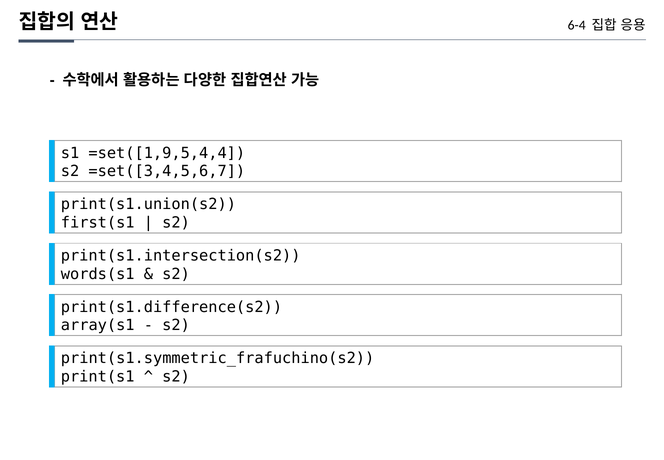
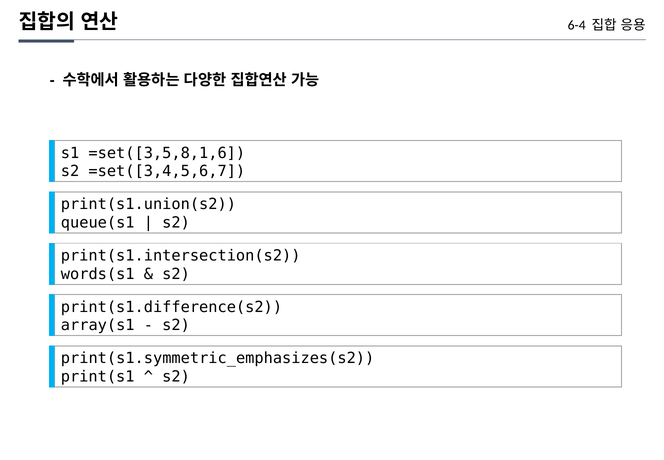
=set([1,9,5,4,4: =set([1,9,5,4,4 -> =set([3,5,8,1,6
first(s1: first(s1 -> queue(s1
print(s1.symmetric_frafuchino(s2: print(s1.symmetric_frafuchino(s2 -> print(s1.symmetric_emphasizes(s2
